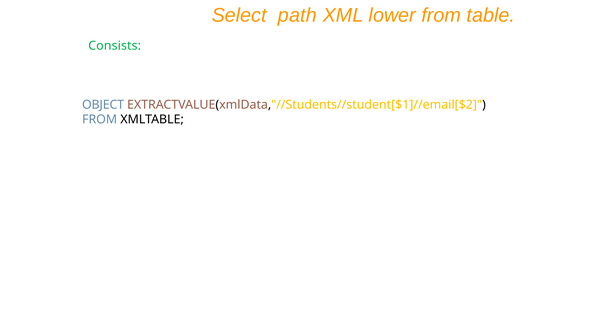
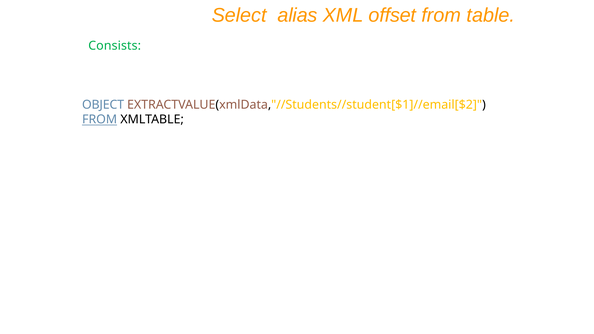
path: path -> alias
lower: lower -> offset
FROM at (100, 120) underline: none -> present
